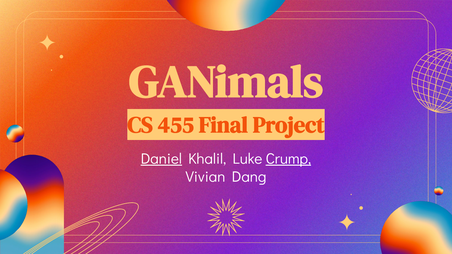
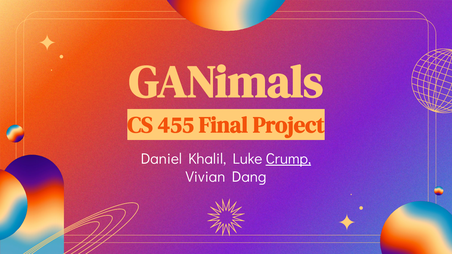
Daniel underline: present -> none
